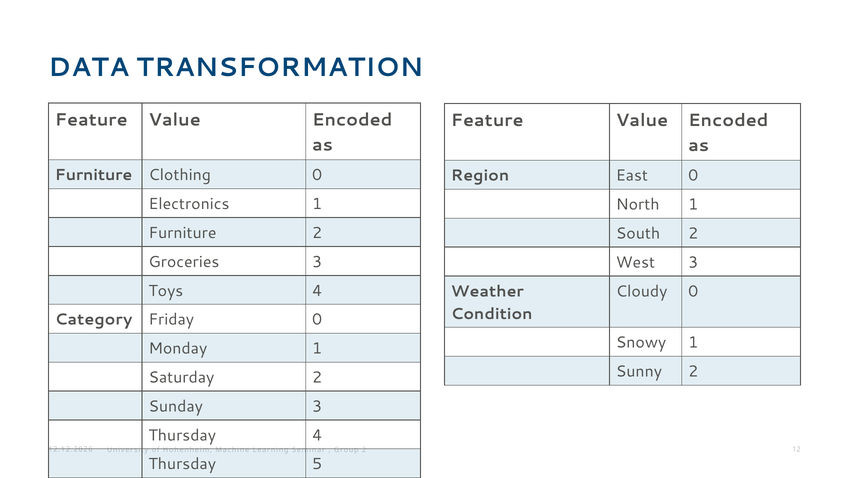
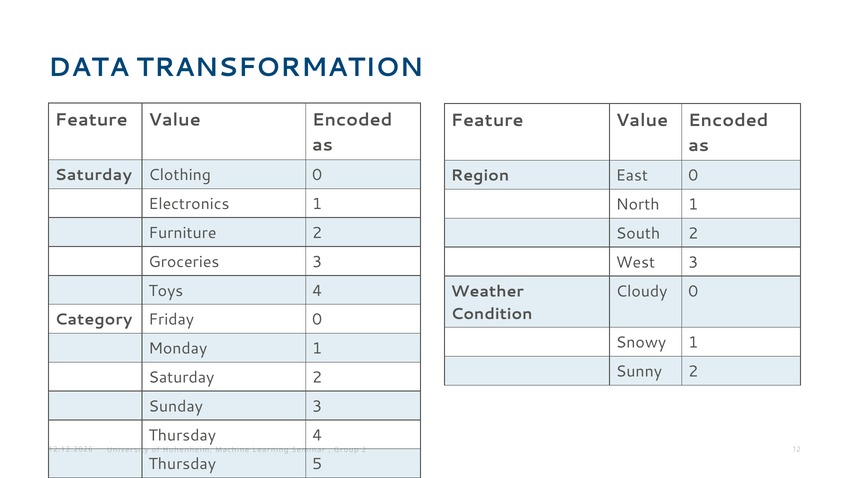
Furniture at (94, 175): Furniture -> Saturday
